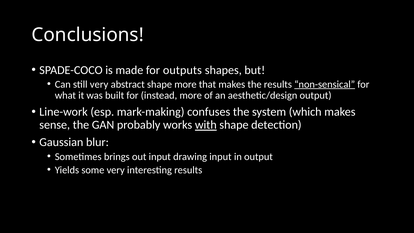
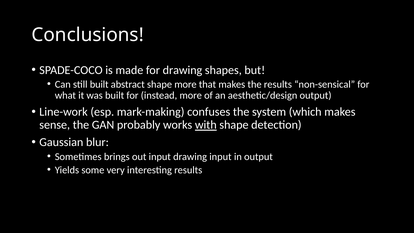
for outputs: outputs -> drawing
still very: very -> built
non-sensical underline: present -> none
